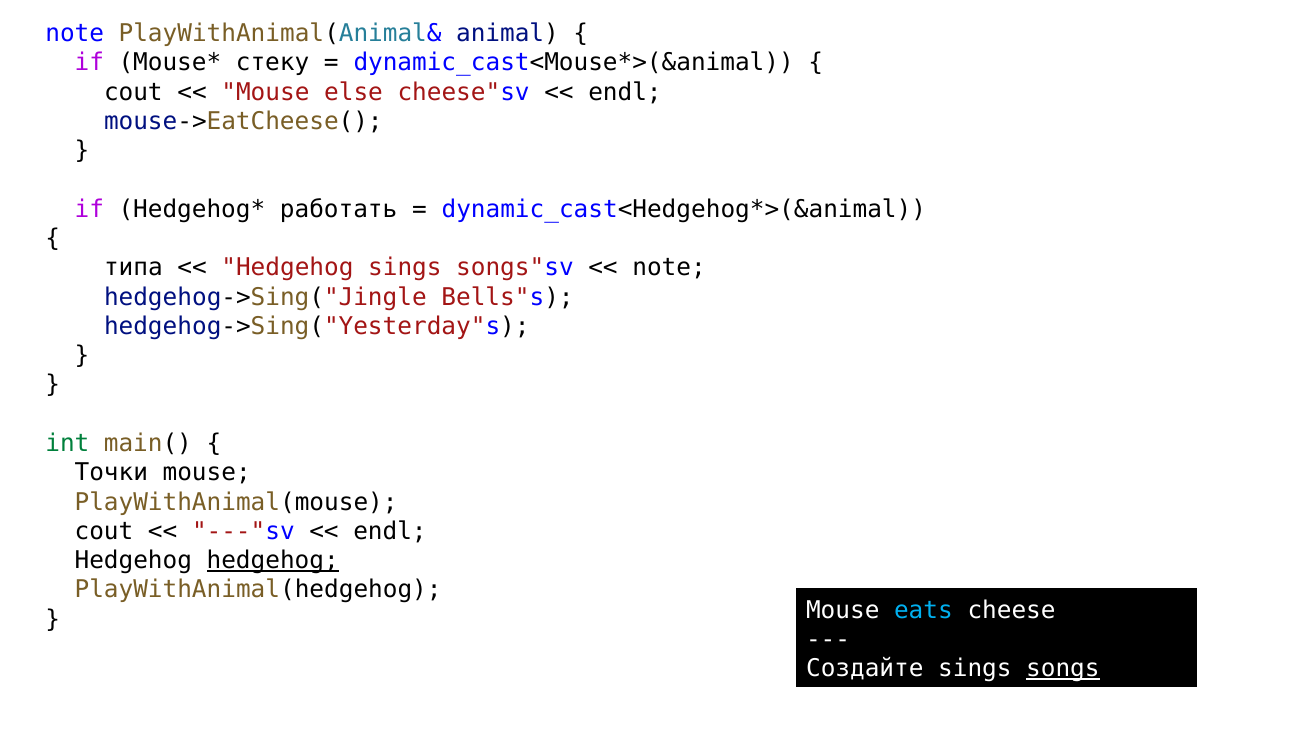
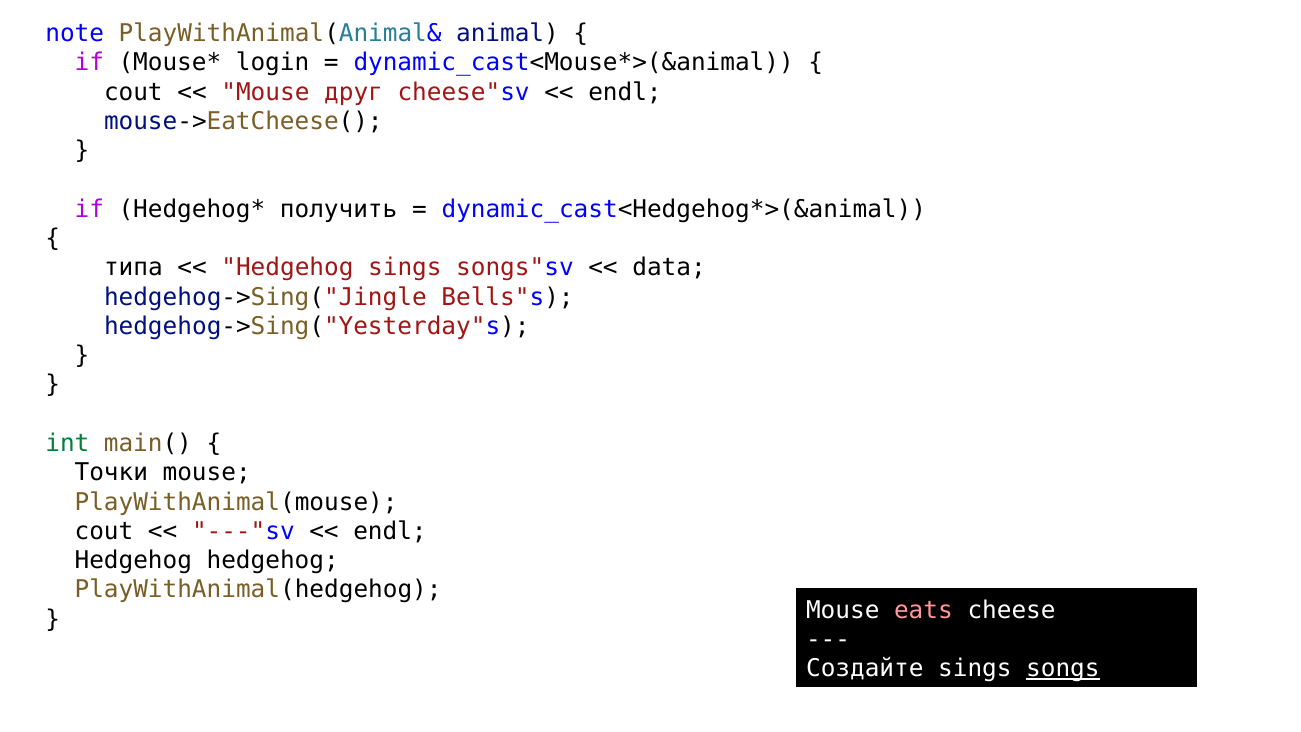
стеку: стеку -> login
else: else -> друг
работать: работать -> получить
note at (669, 268): note -> data
hedgehog at (273, 560) underline: present -> none
eats colour: light blue -> pink
